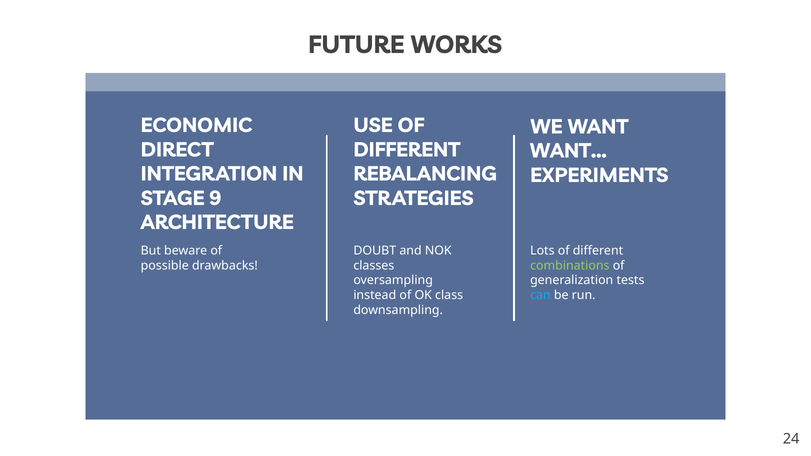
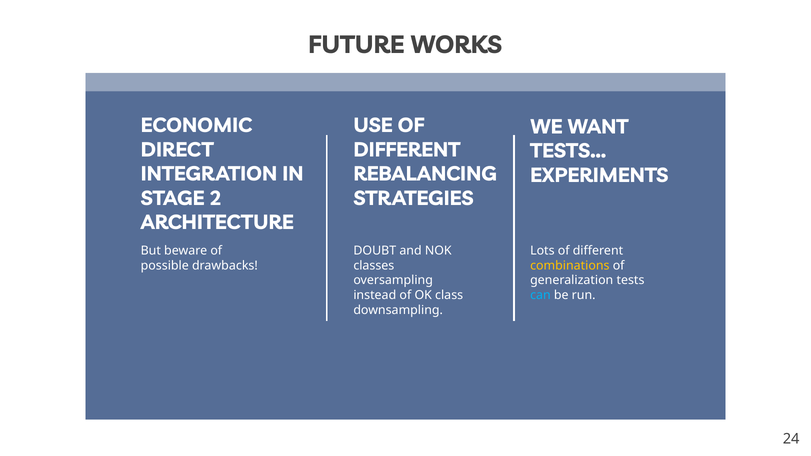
WANT…: WANT… -> TESTS…
9: 9 -> 2
combinations colour: light green -> yellow
